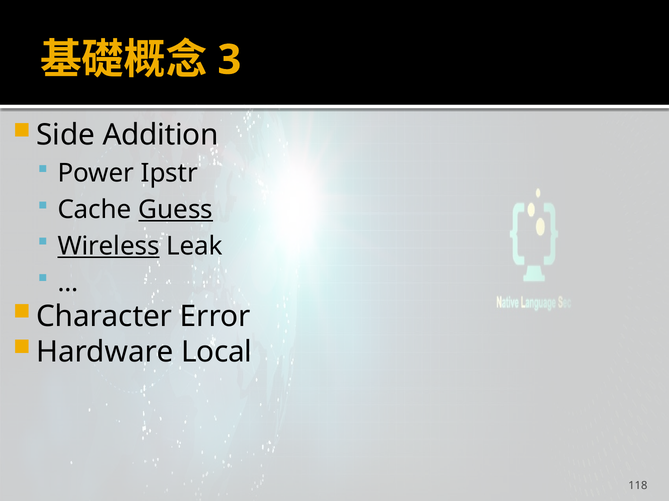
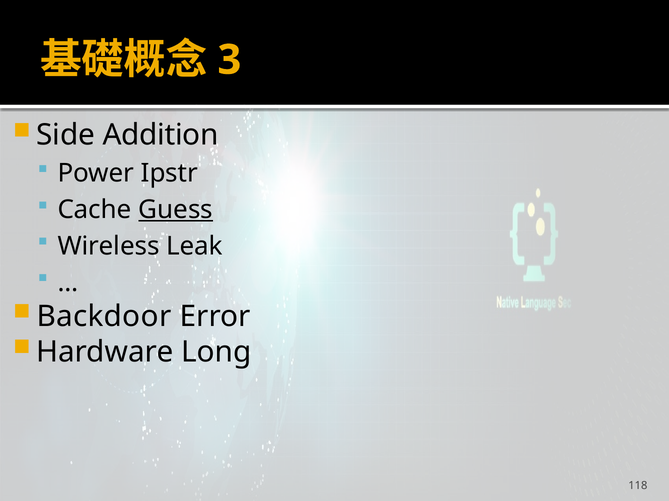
Wireless underline: present -> none
Character: Character -> Backdoor
Local: Local -> Long
